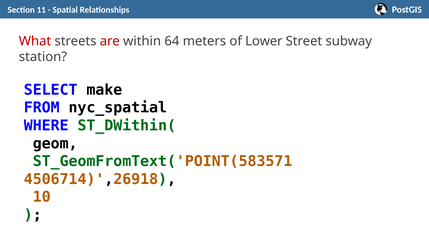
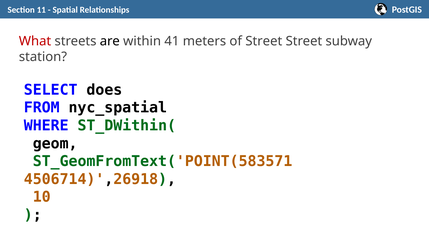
are colour: red -> black
64: 64 -> 41
of Lower: Lower -> Street
make: make -> does
